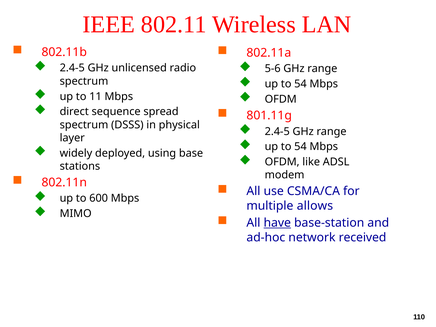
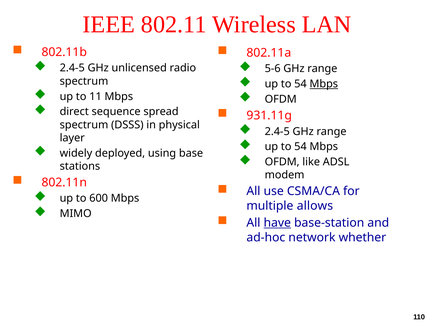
Mbps at (324, 84) underline: none -> present
801.11g: 801.11g -> 931.11g
received: received -> whether
